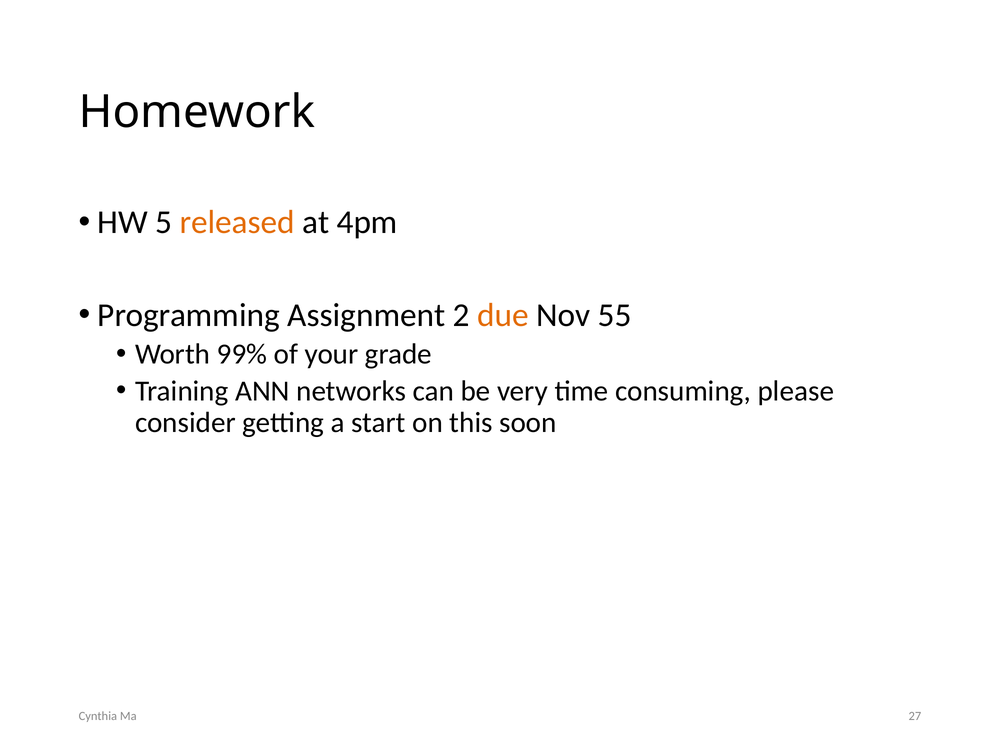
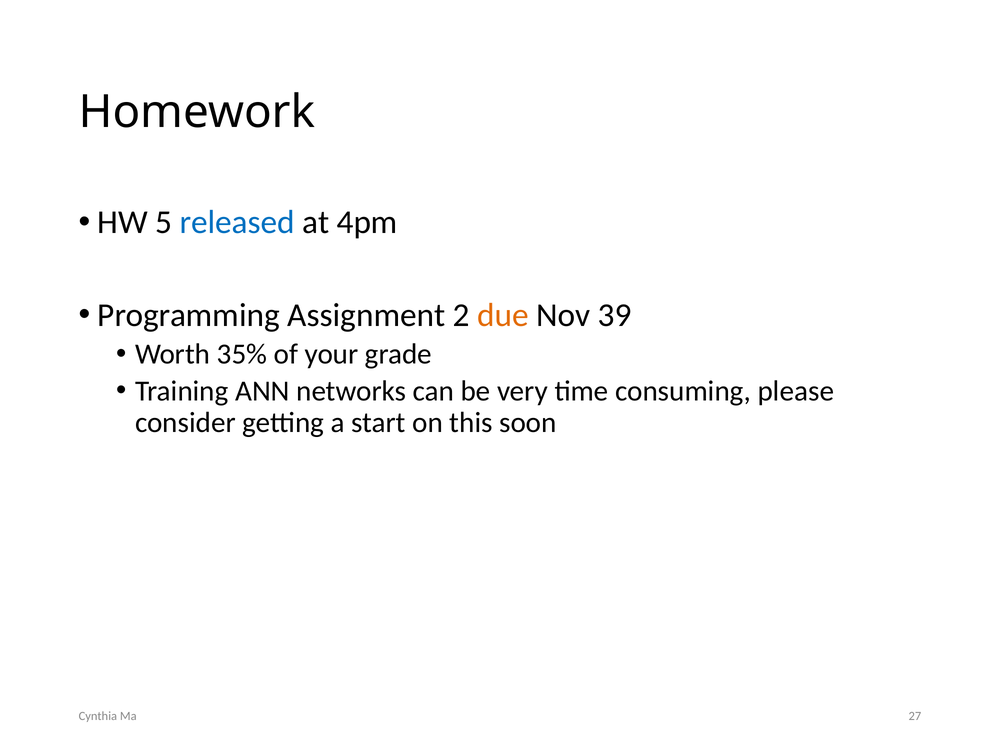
released colour: orange -> blue
55: 55 -> 39
99%: 99% -> 35%
